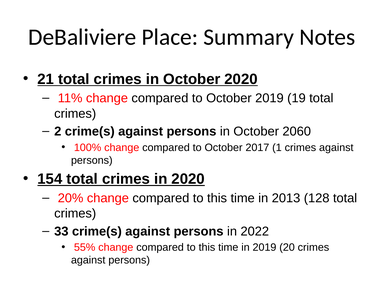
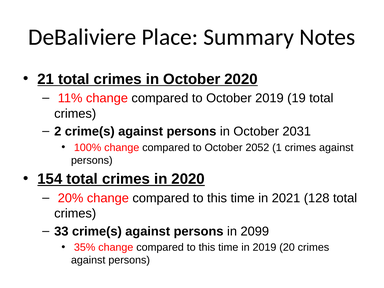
2060: 2060 -> 2031
2017: 2017 -> 2052
2013: 2013 -> 2021
2022: 2022 -> 2099
55%: 55% -> 35%
